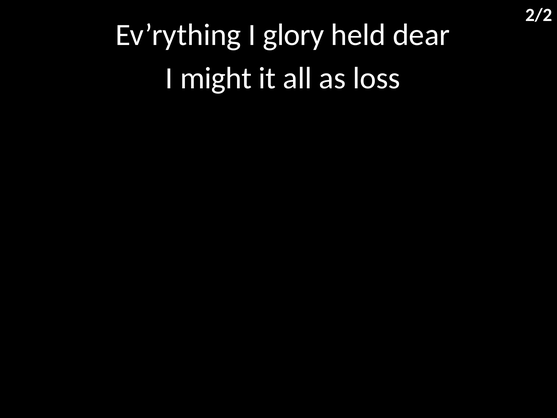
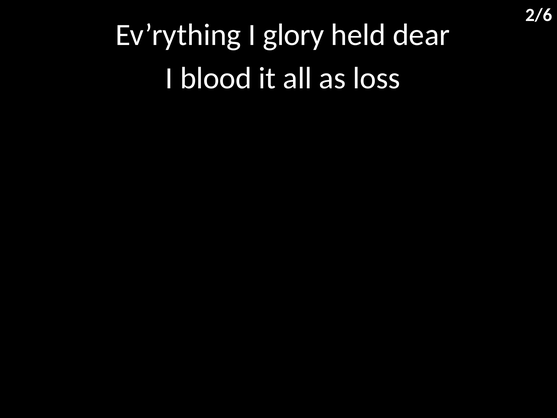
2/2: 2/2 -> 2/6
might: might -> blood
